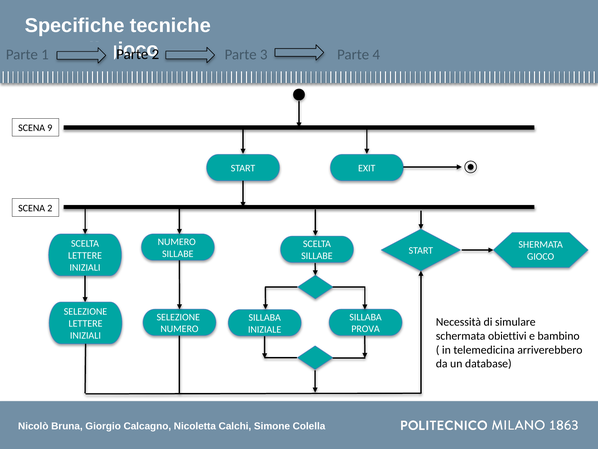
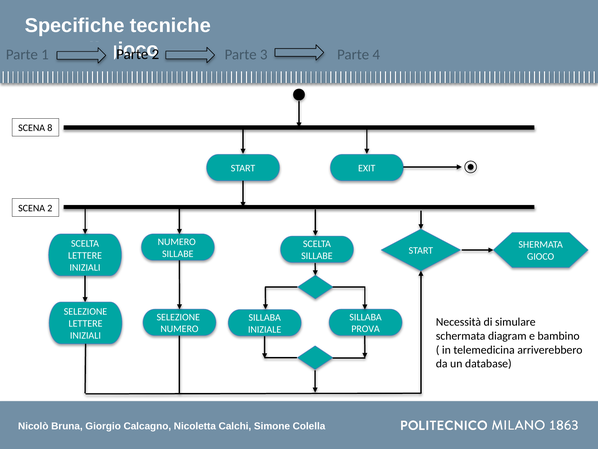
9: 9 -> 8
obiettivi: obiettivi -> diagram
